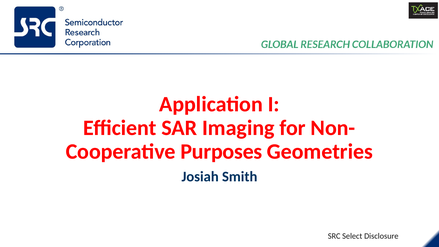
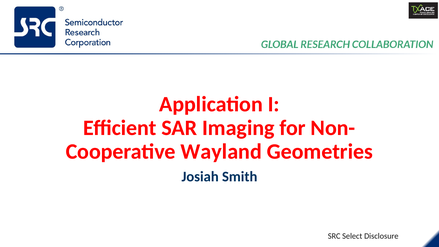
Purposes: Purposes -> Wayland
